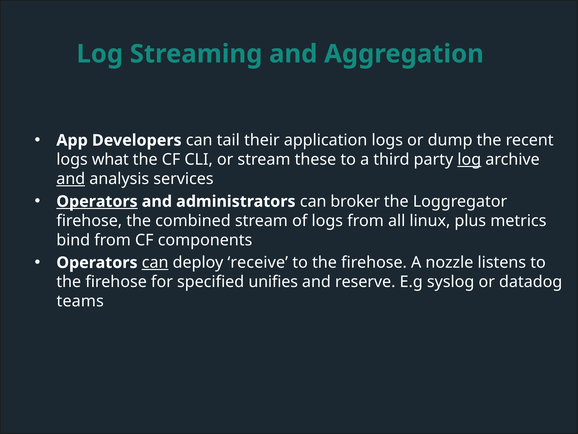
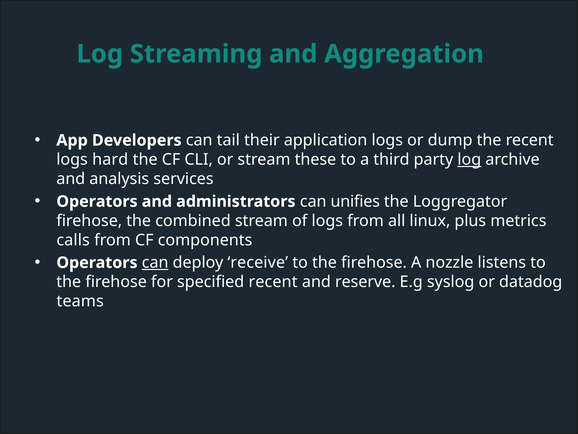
what: what -> hard
and at (71, 179) underline: present -> none
Operators at (97, 201) underline: present -> none
broker: broker -> unifies
bind: bind -> calls
specified unifies: unifies -> recent
